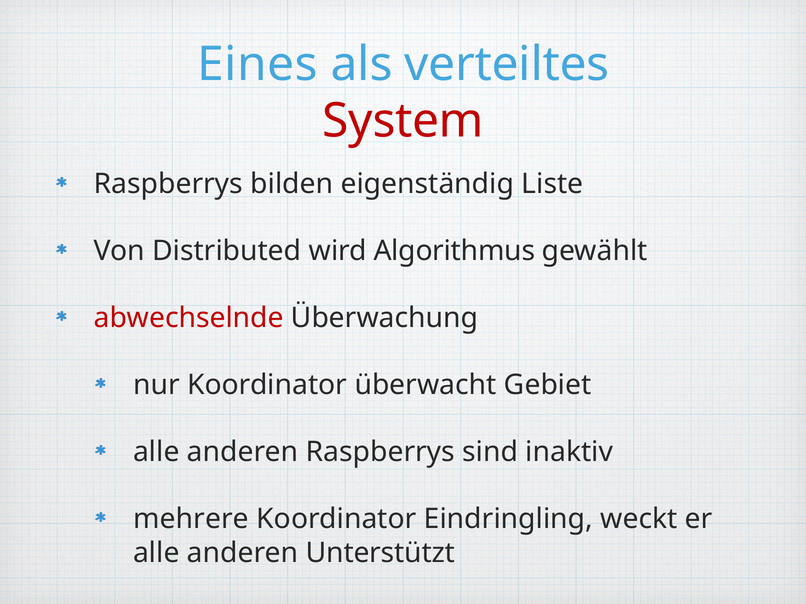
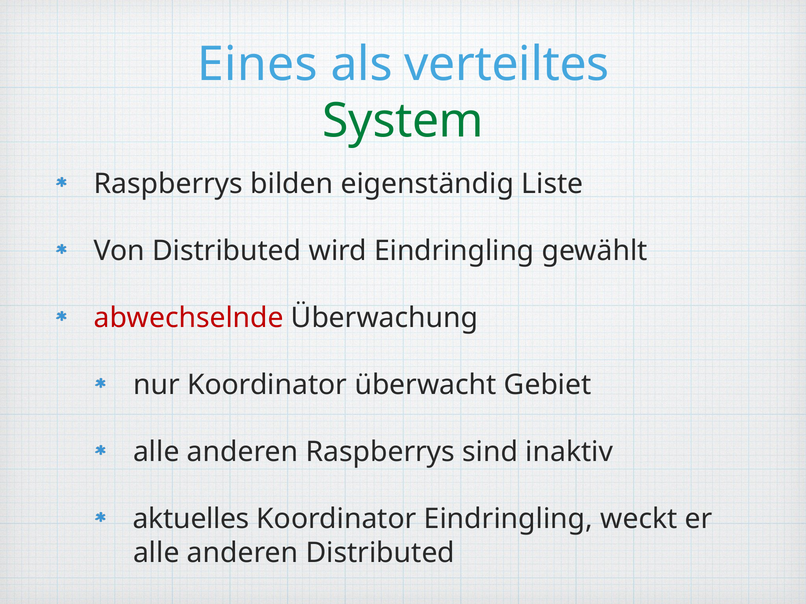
System colour: red -> green
wird Algorithmus: Algorithmus -> Eindringling
mehrere: mehrere -> aktuelles
anderen Unterstützt: Unterstützt -> Distributed
